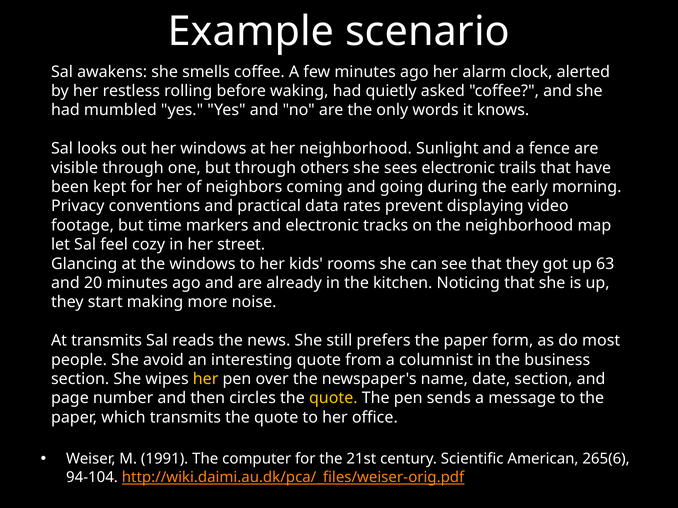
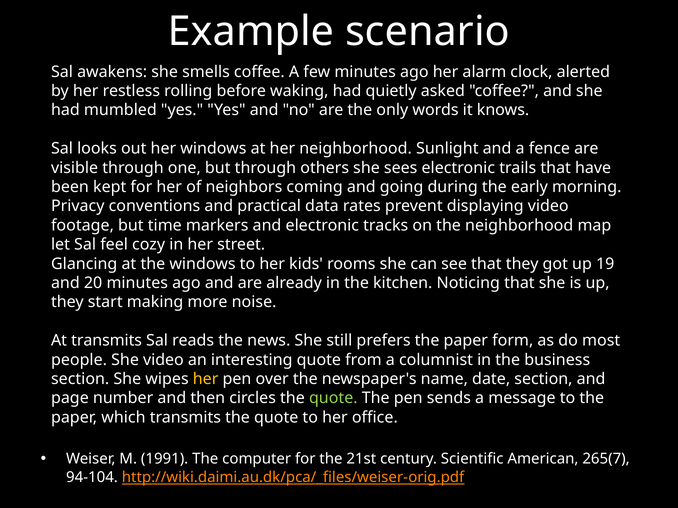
63: 63 -> 19
She avoid: avoid -> video
quote at (333, 399) colour: yellow -> light green
265(6: 265(6 -> 265(7
